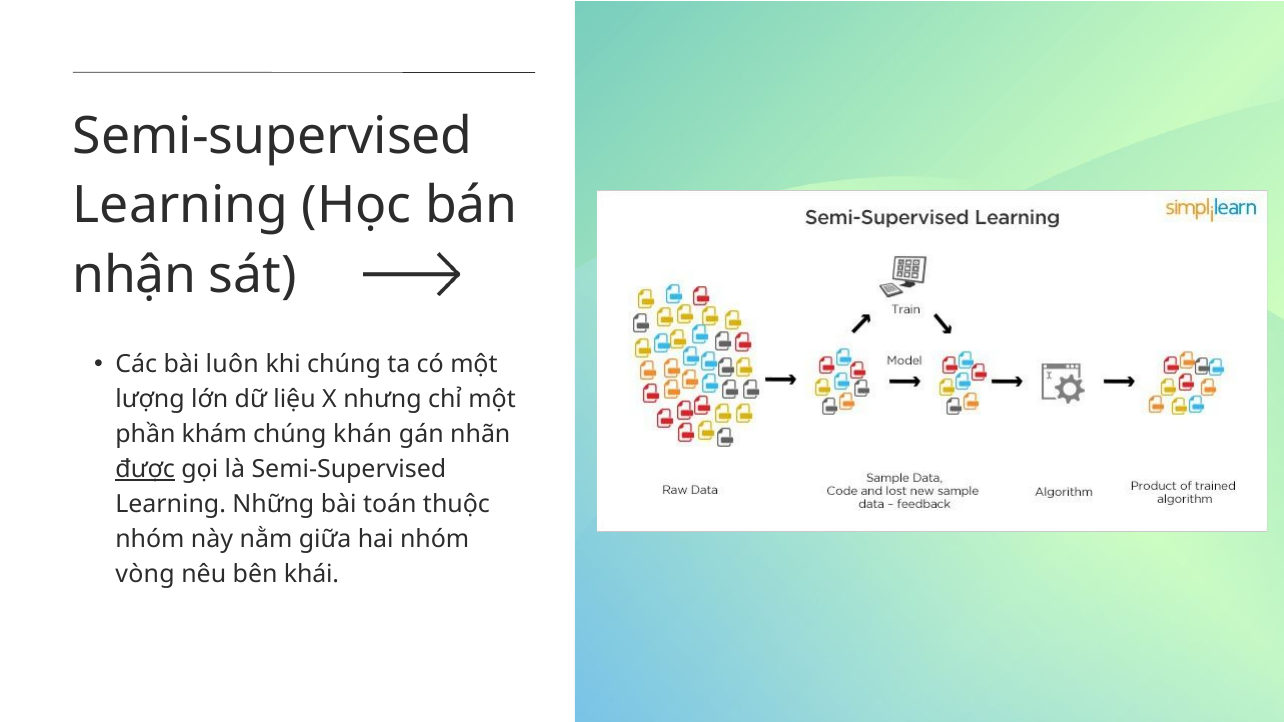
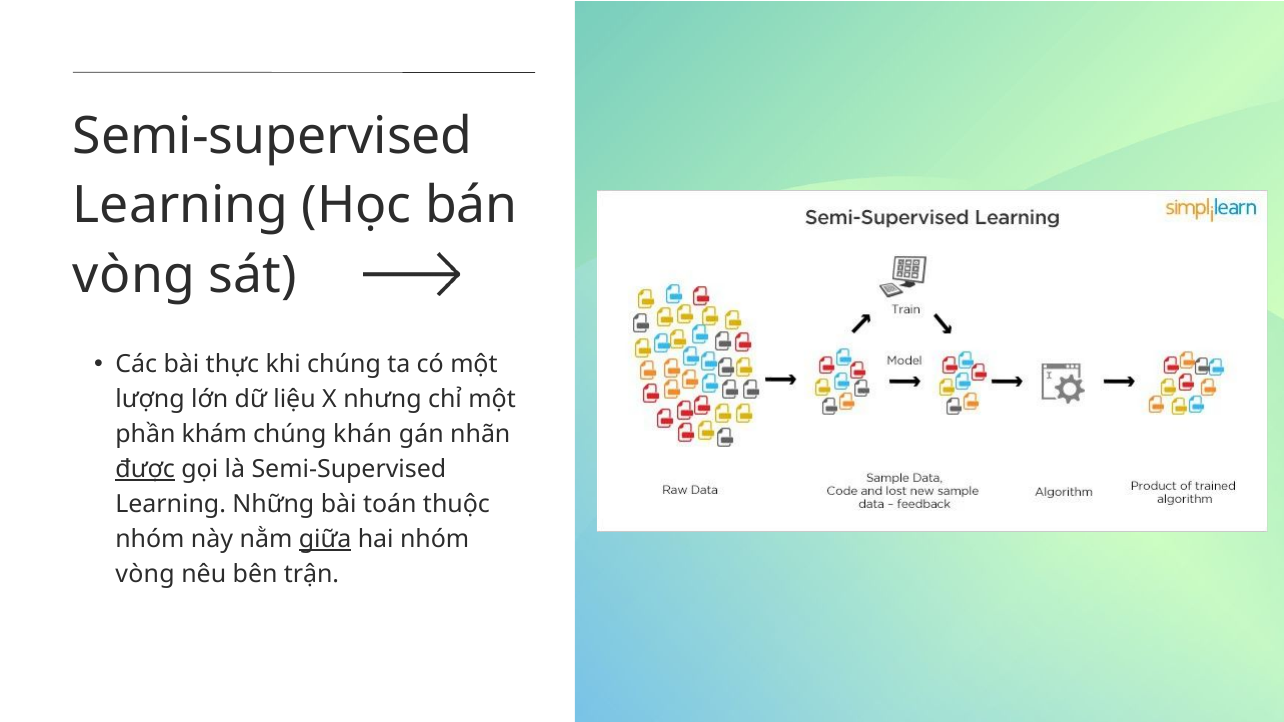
nhận at (134, 276): nhận -> vòng
luôn: luôn -> thực
giữa underline: none -> present
khái: khái -> trận
